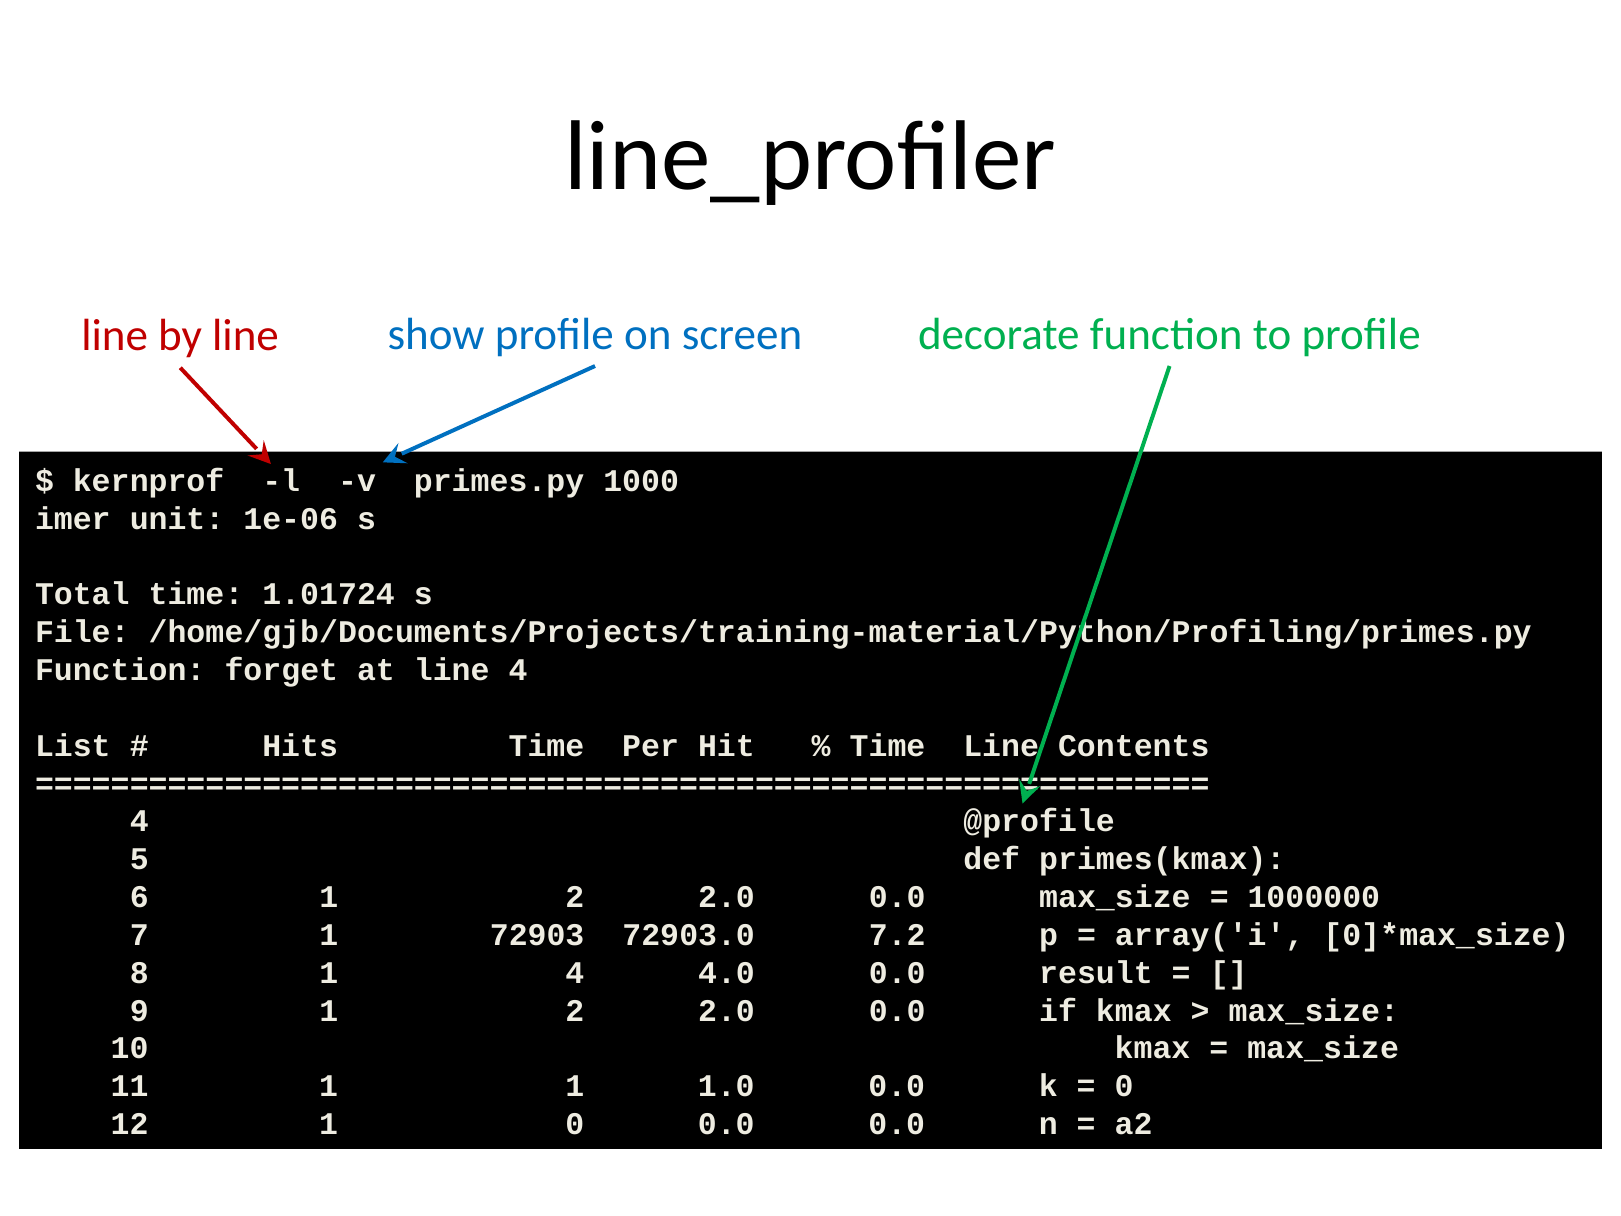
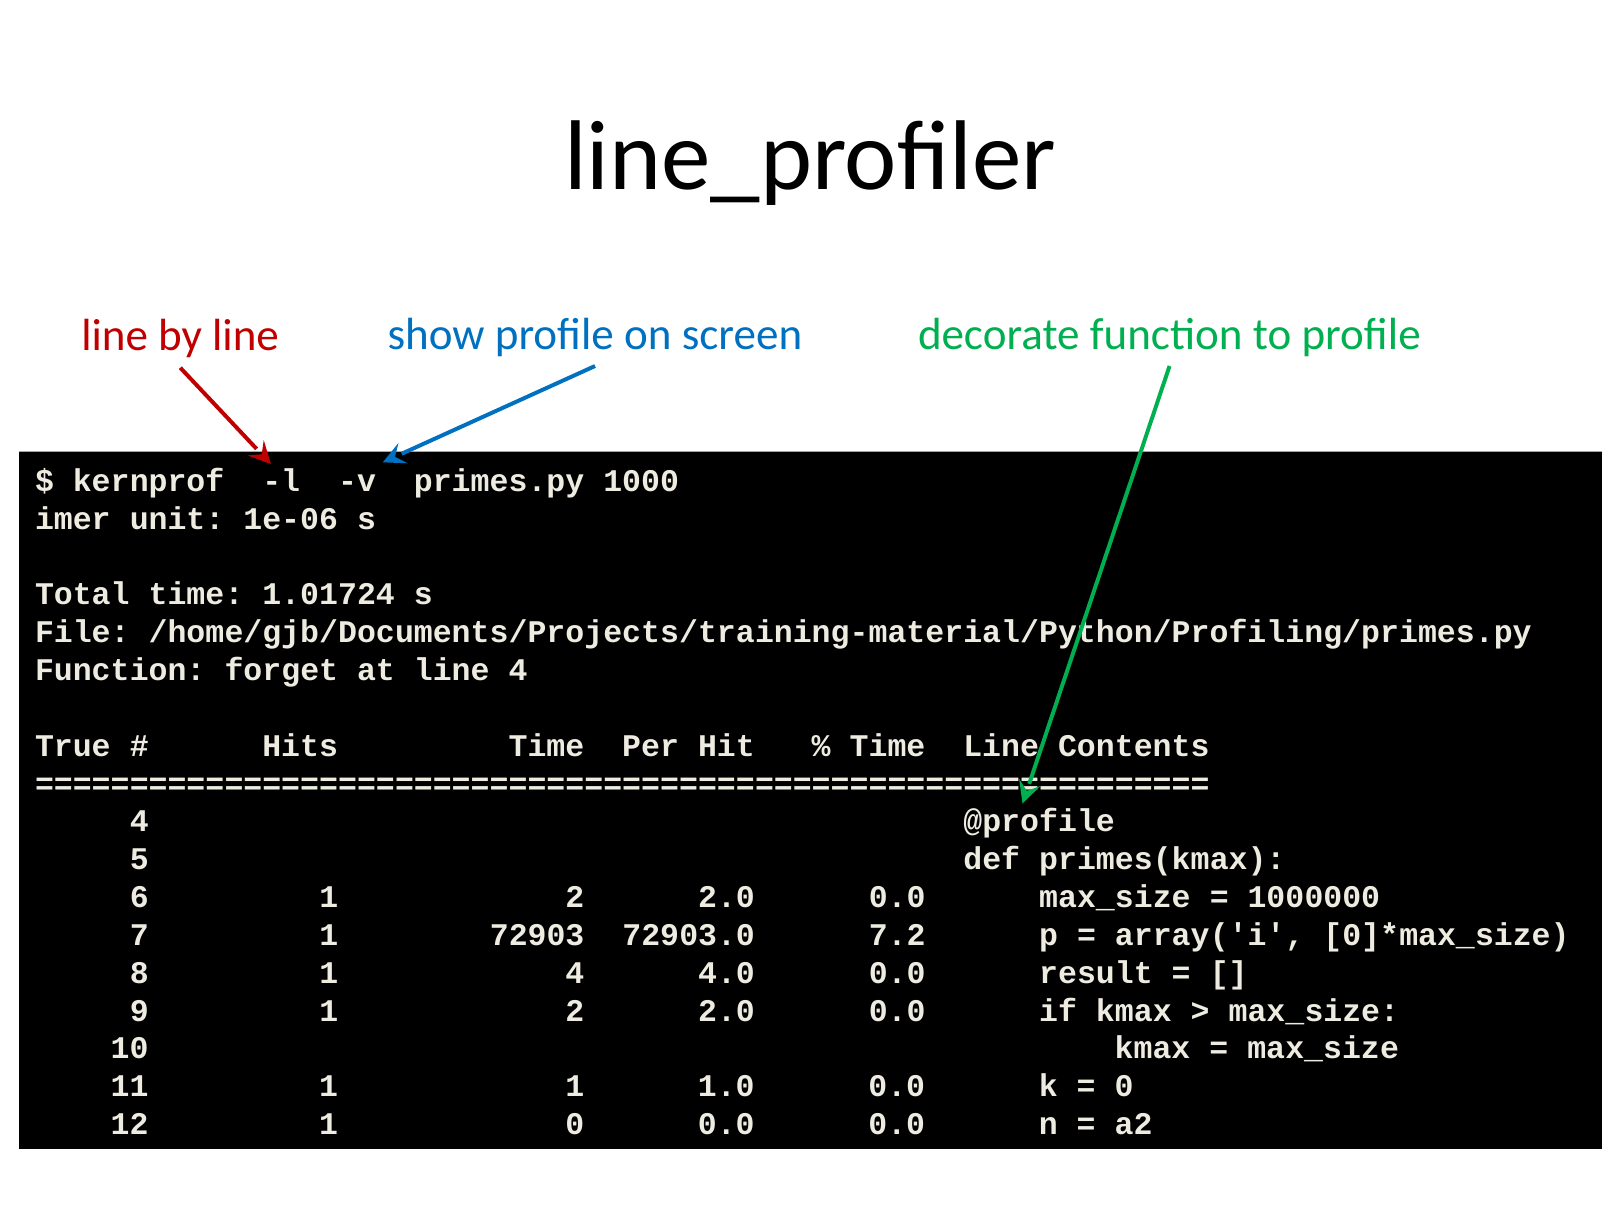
List: List -> True
